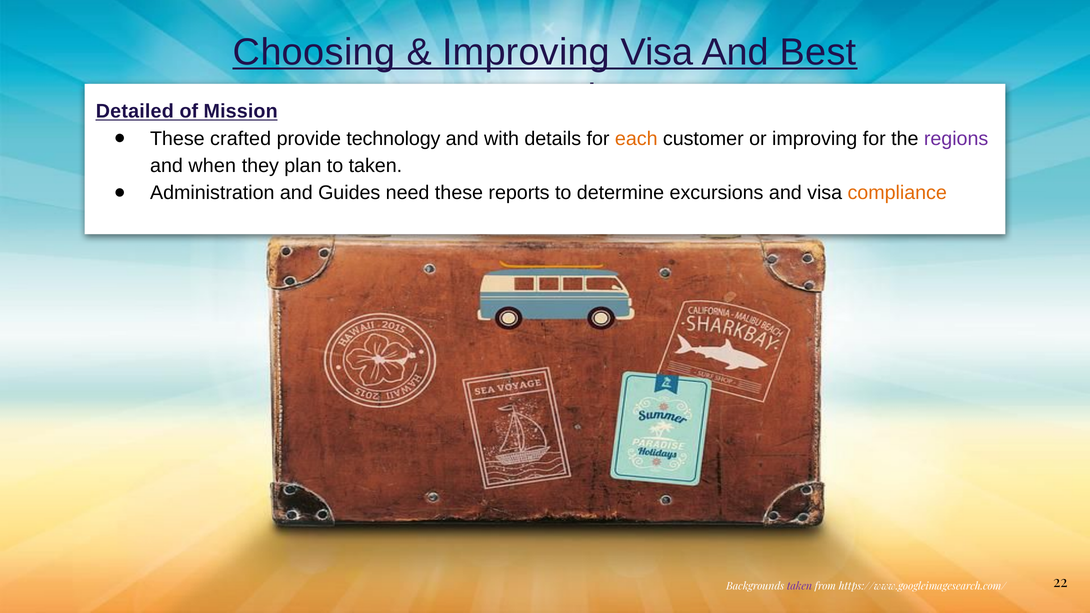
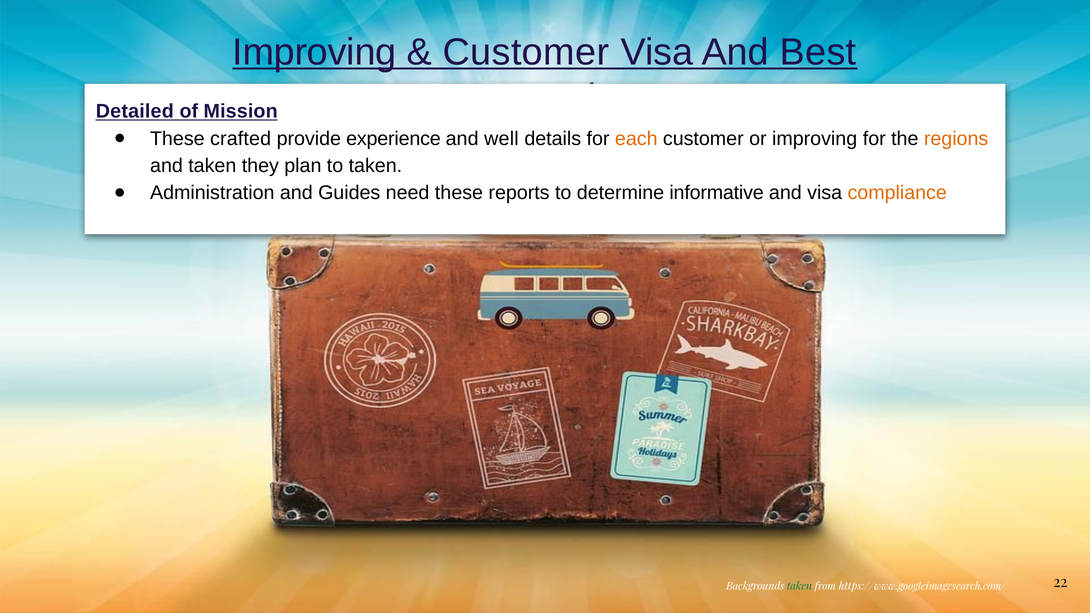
Choosing at (314, 52): Choosing -> Improving
Improving at (526, 52): Improving -> Customer
technology: technology -> experience
with: with -> well
regions colour: purple -> orange
and when: when -> taken
excursions: excursions -> informative
taken at (799, 587) colour: purple -> green
